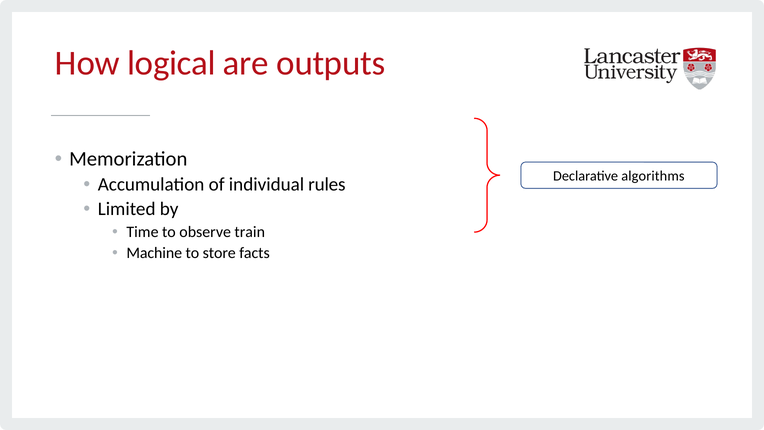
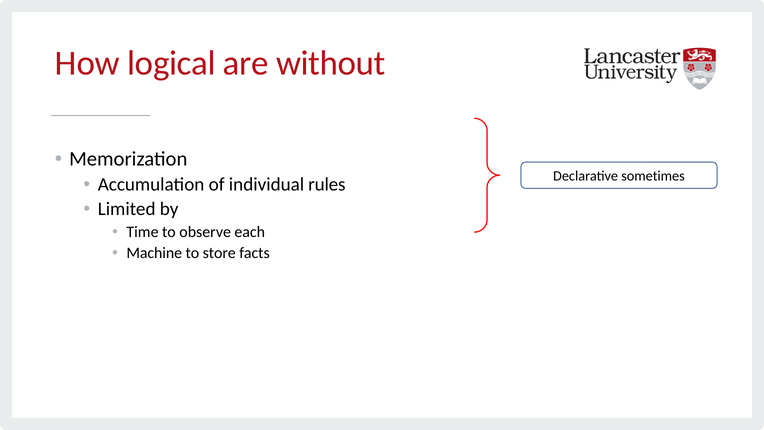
outputs: outputs -> without
algorithms: algorithms -> sometimes
train: train -> each
